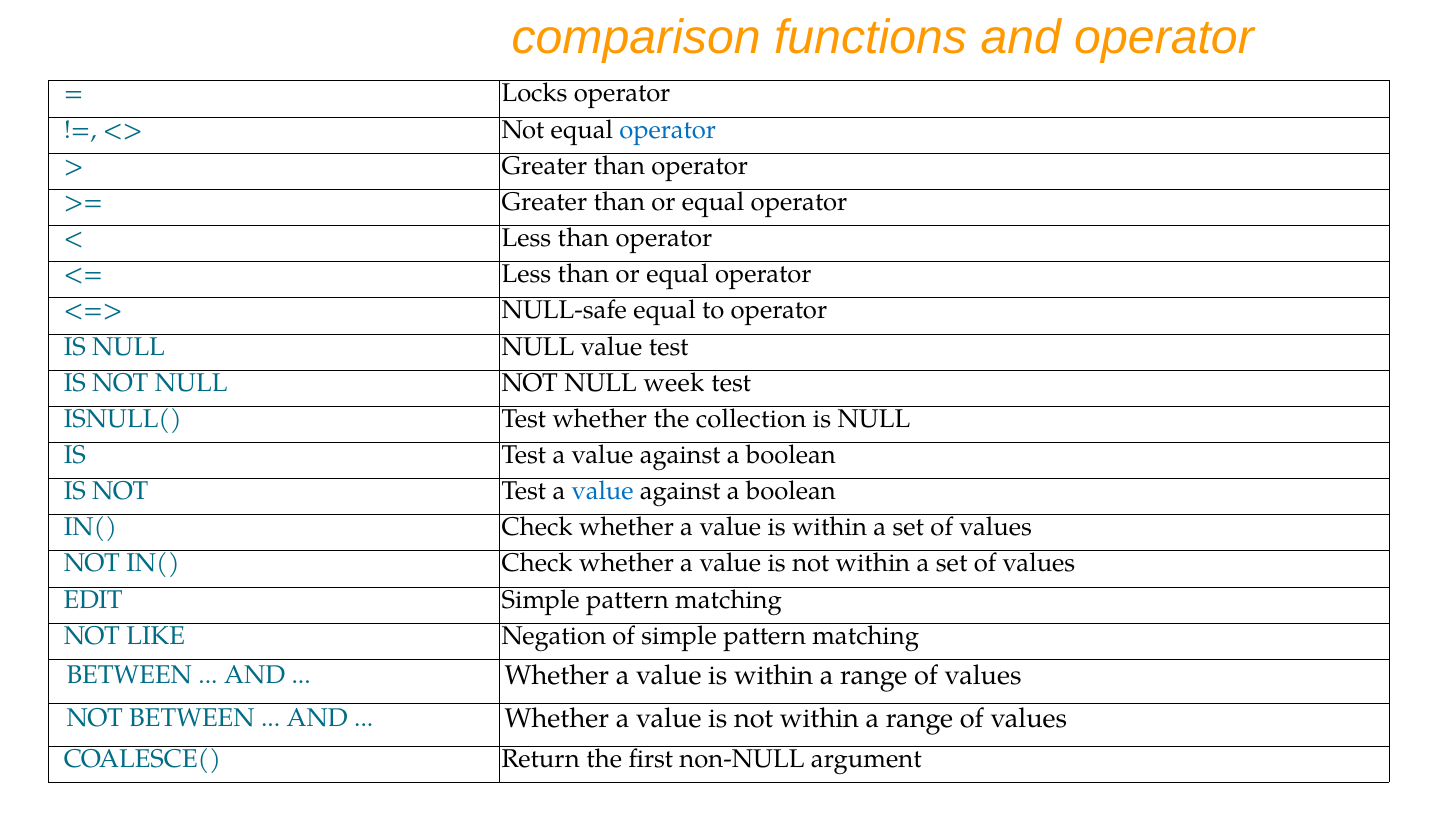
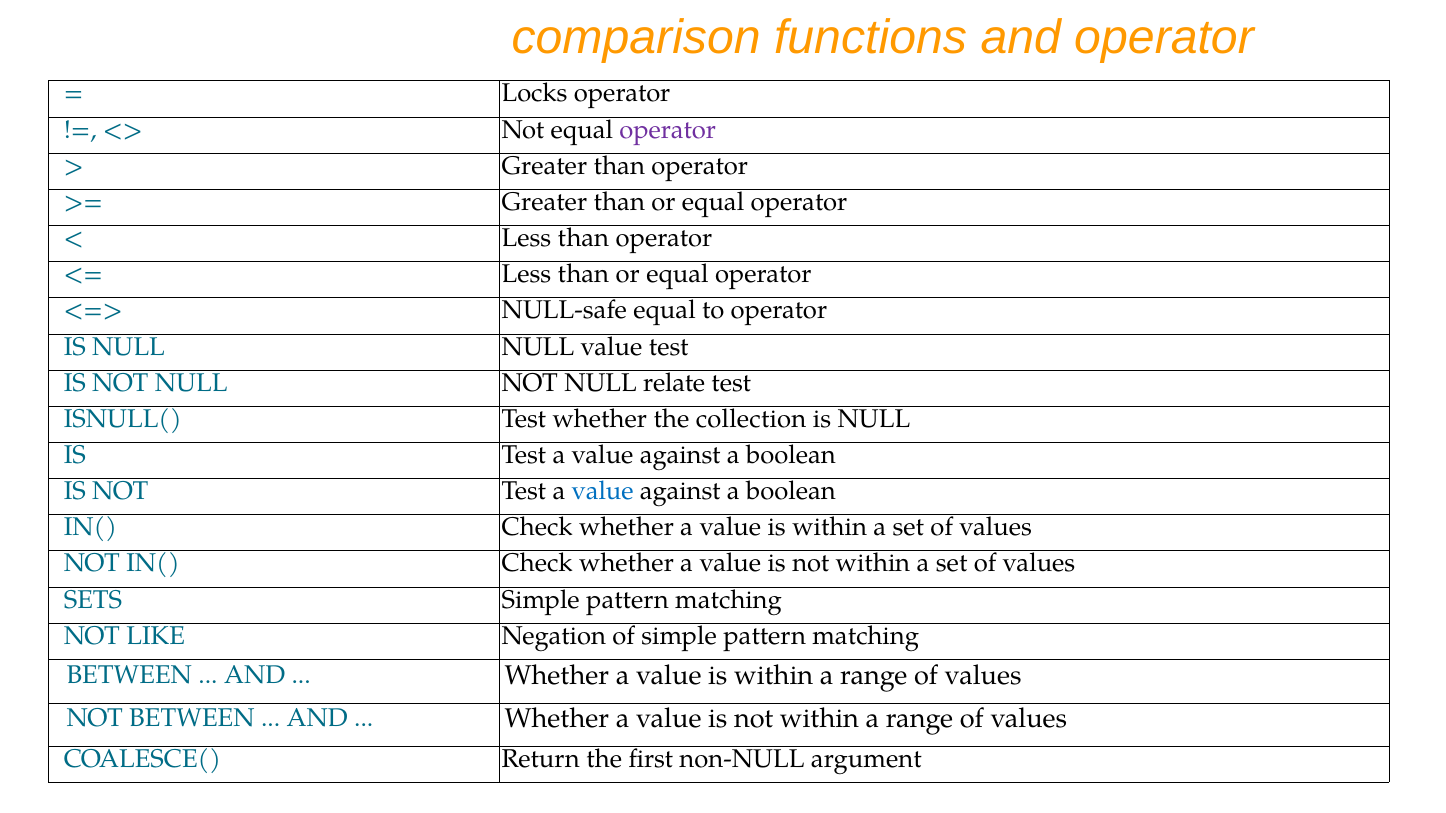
operator at (668, 130) colour: blue -> purple
week: week -> relate
EDIT: EDIT -> SETS
